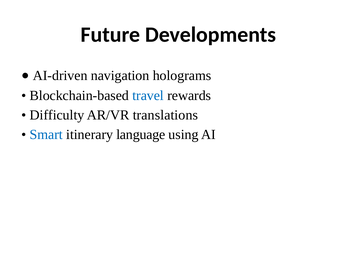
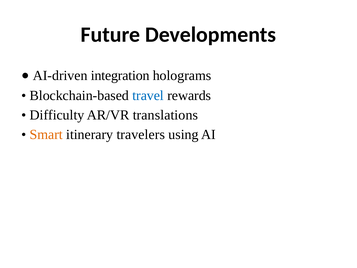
navigation: navigation -> integration
Smart colour: blue -> orange
language: language -> travelers
